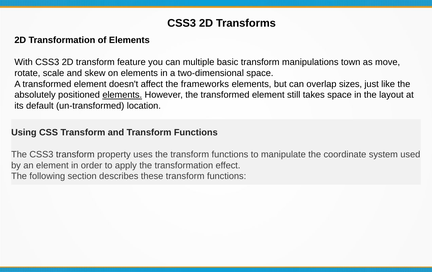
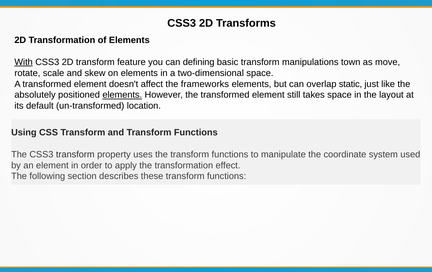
With underline: none -> present
multiple: multiple -> defining
sizes: sizes -> static
